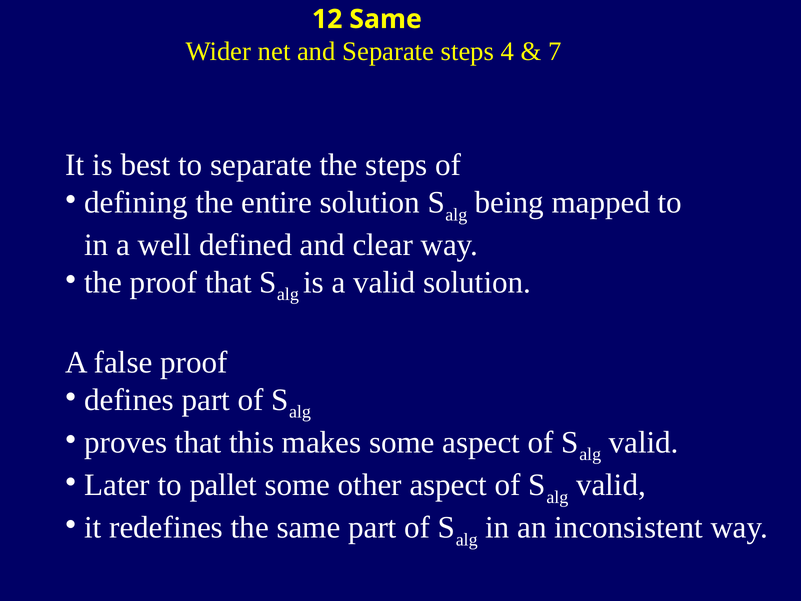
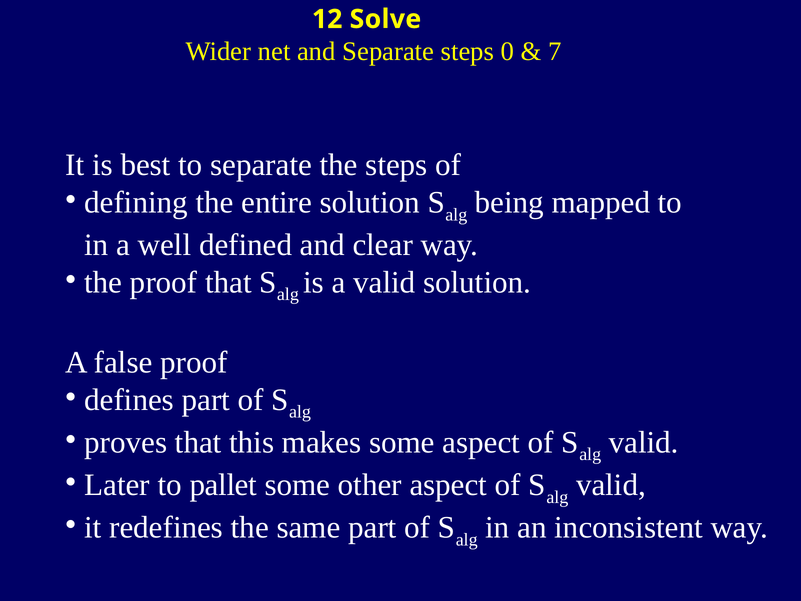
12 Same: Same -> Solve
4: 4 -> 0
